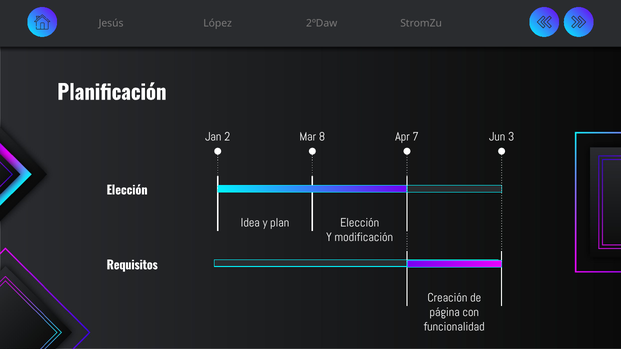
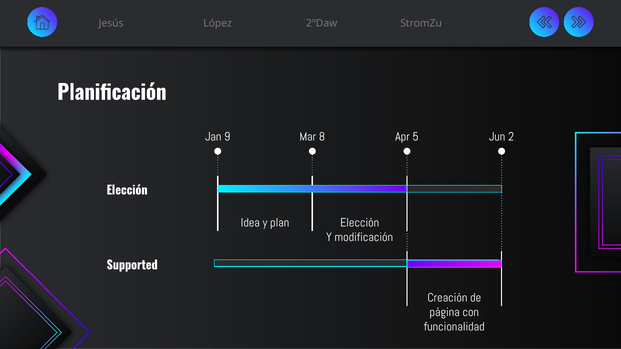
2: 2 -> 9
7: 7 -> 5
3: 3 -> 2
Requisitos: Requisitos -> Supported
